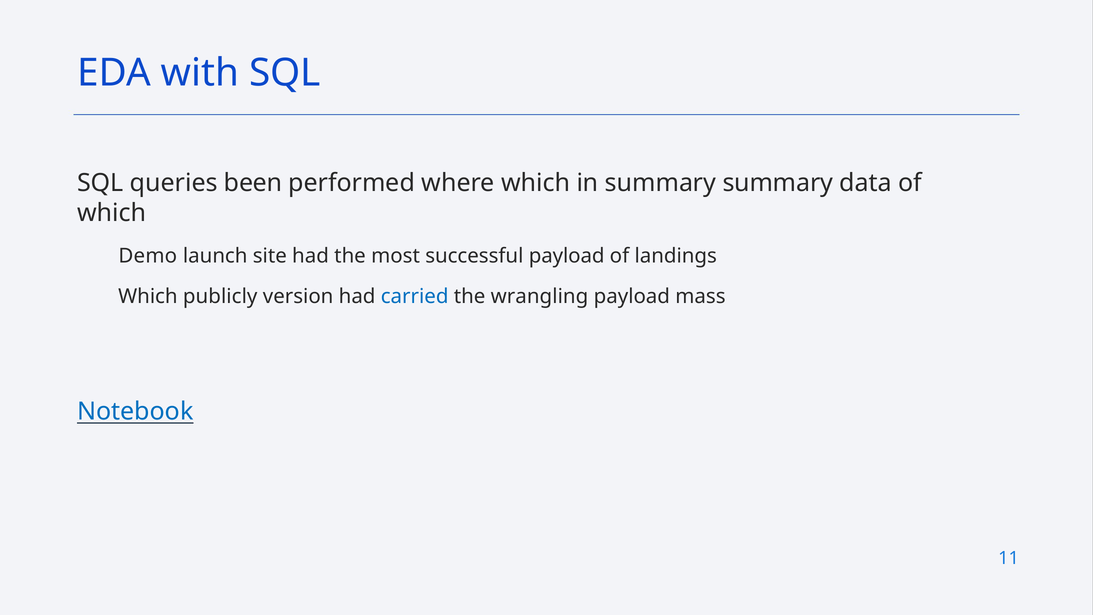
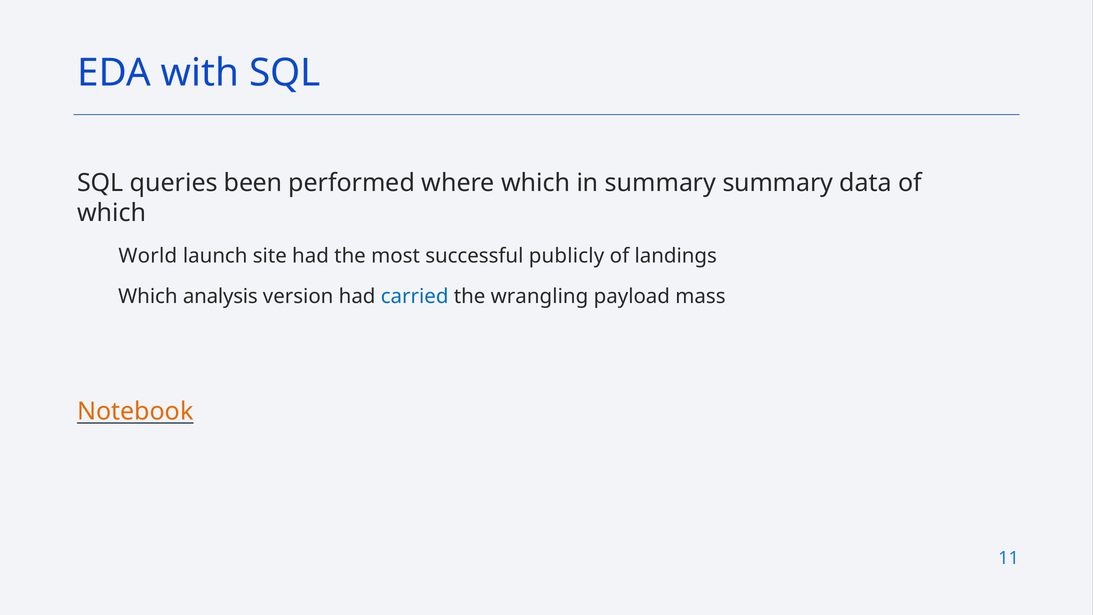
Demo: Demo -> World
successful payload: payload -> publicly
publicly: publicly -> analysis
Notebook colour: blue -> orange
